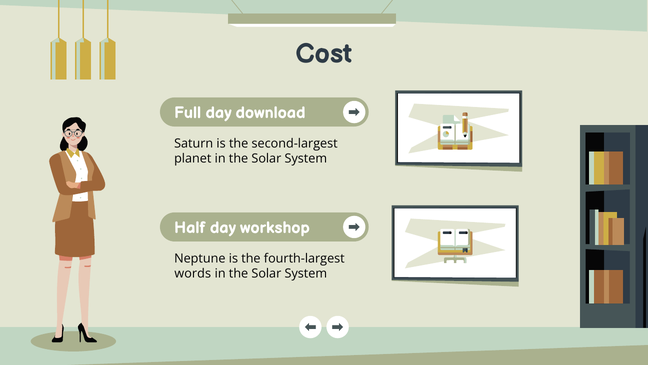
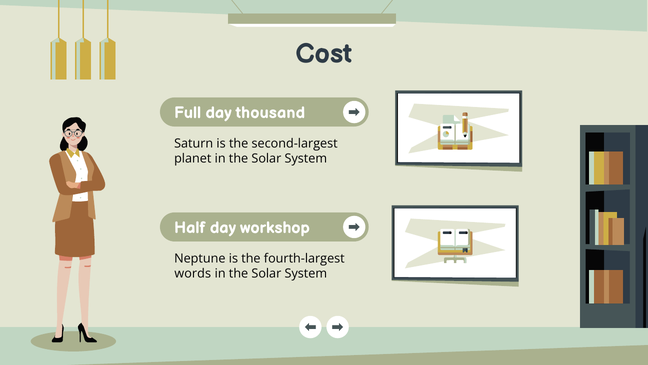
download: download -> thousand
